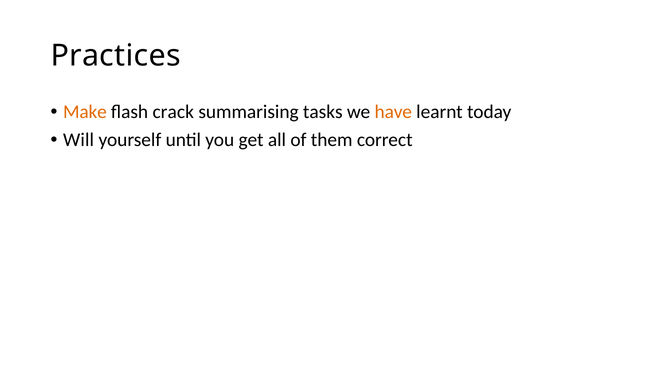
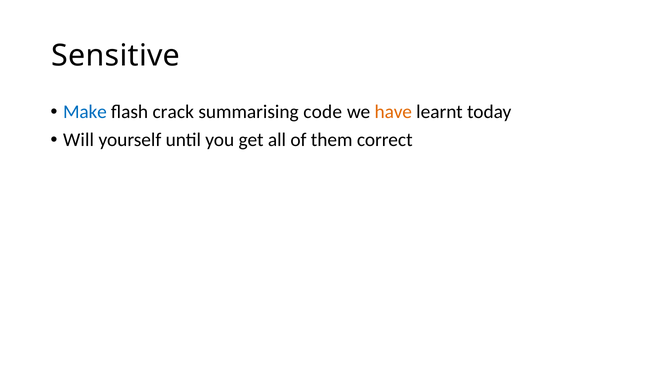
Practices: Practices -> Sensitive
Make colour: orange -> blue
tasks: tasks -> code
